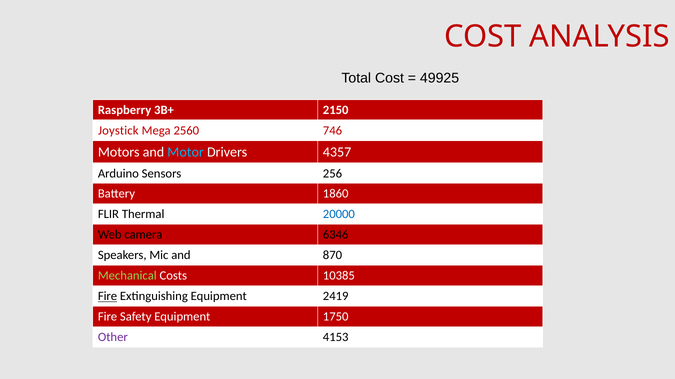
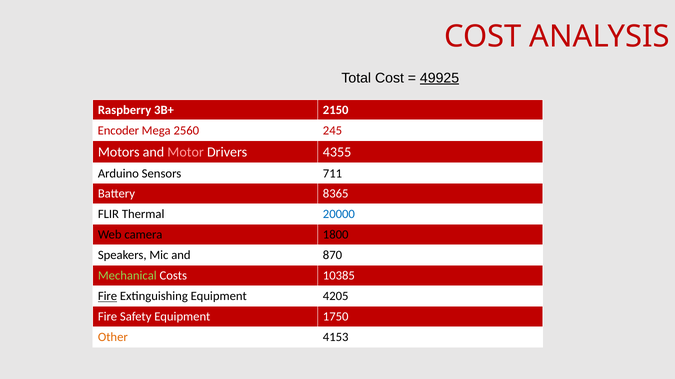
49925 underline: none -> present
Joystick: Joystick -> Encoder
746: 746 -> 245
Motor colour: light blue -> pink
4357: 4357 -> 4355
256: 256 -> 711
1860: 1860 -> 8365
6346: 6346 -> 1800
2419: 2419 -> 4205
Other colour: purple -> orange
